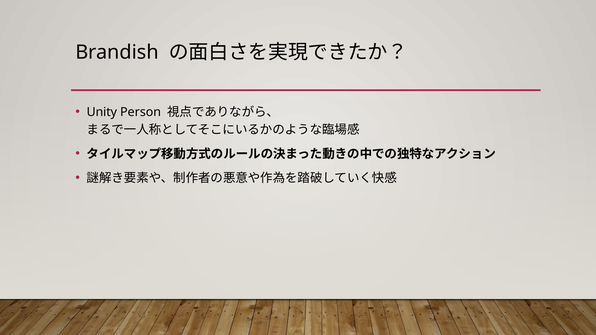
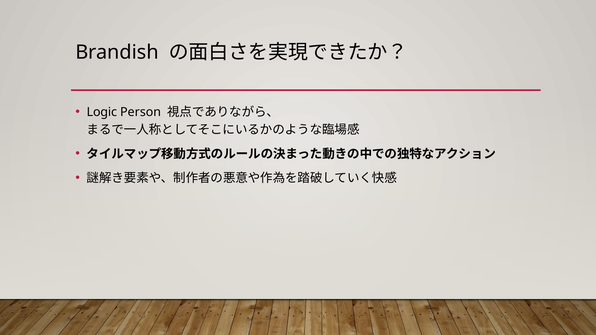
Unity: Unity -> Logic
